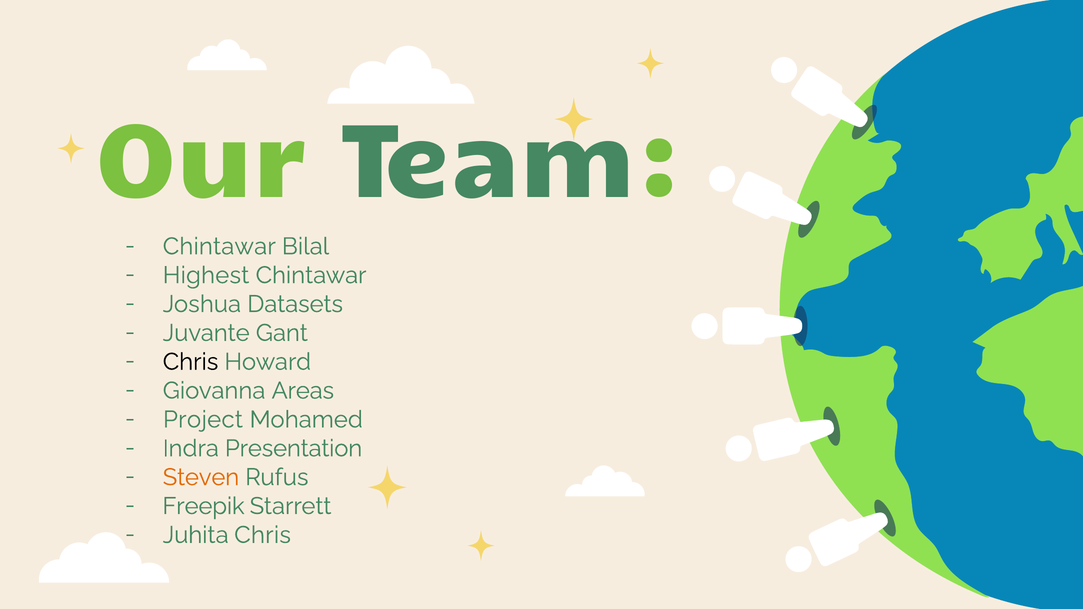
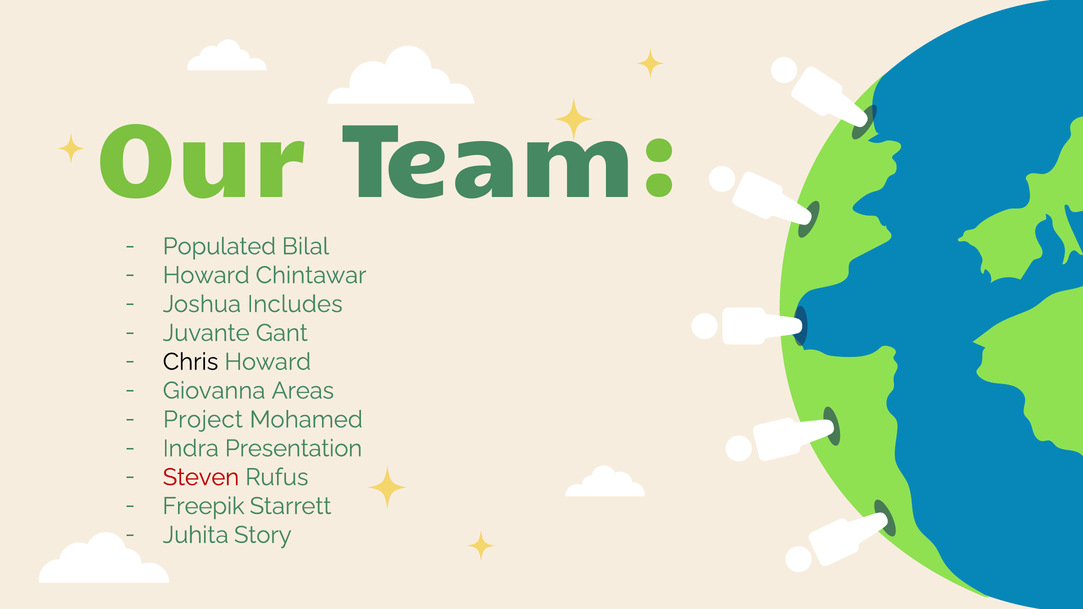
Chintawar at (219, 246): Chintawar -> Populated
Highest at (206, 275): Highest -> Howard
Datasets: Datasets -> Includes
Steven colour: orange -> red
Juhita Chris: Chris -> Story
